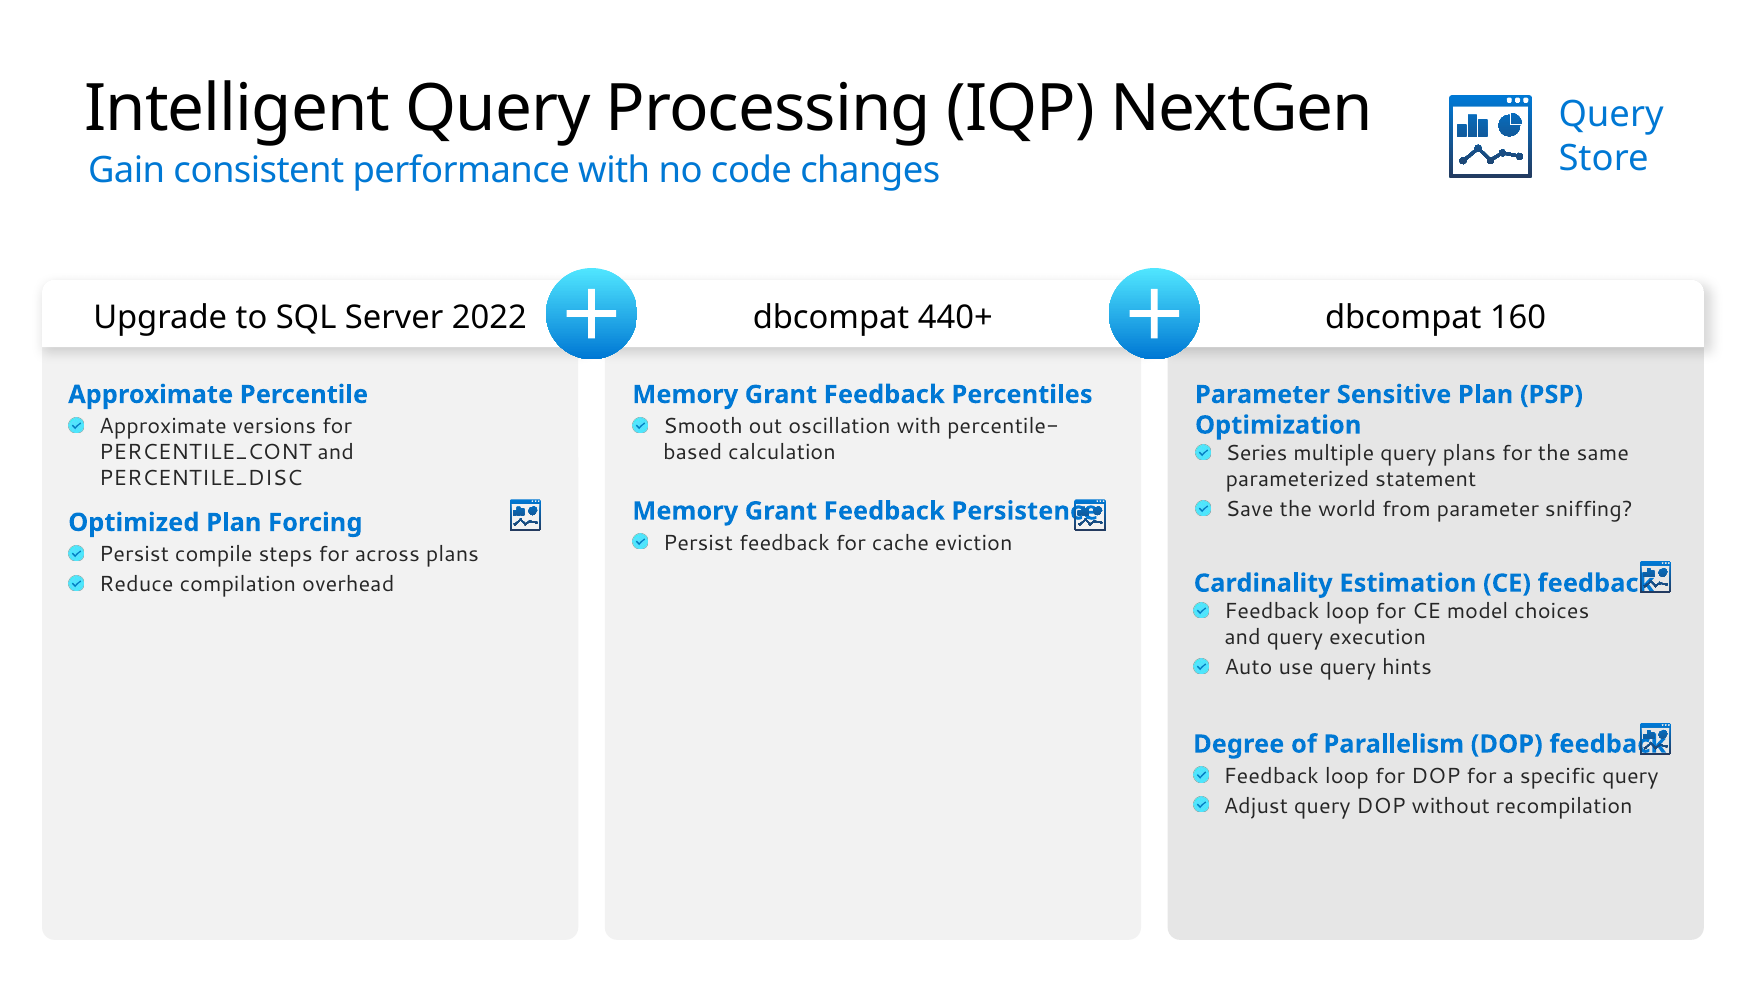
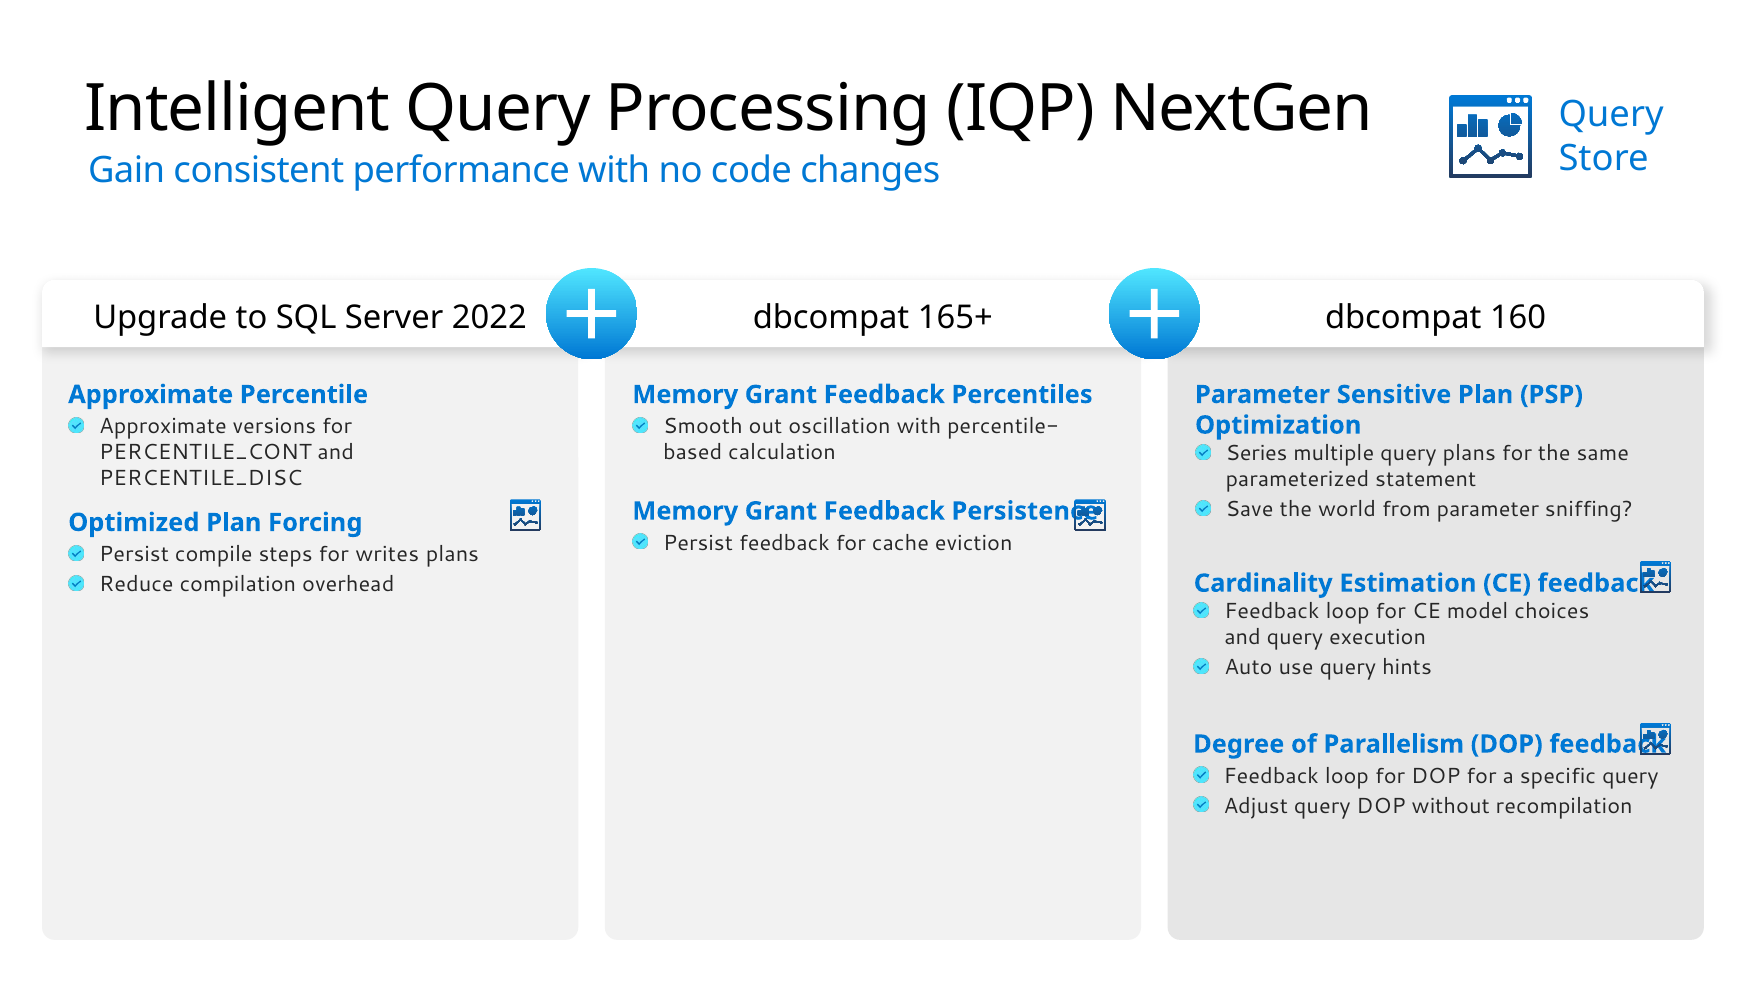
440+: 440+ -> 165+
across: across -> writes
